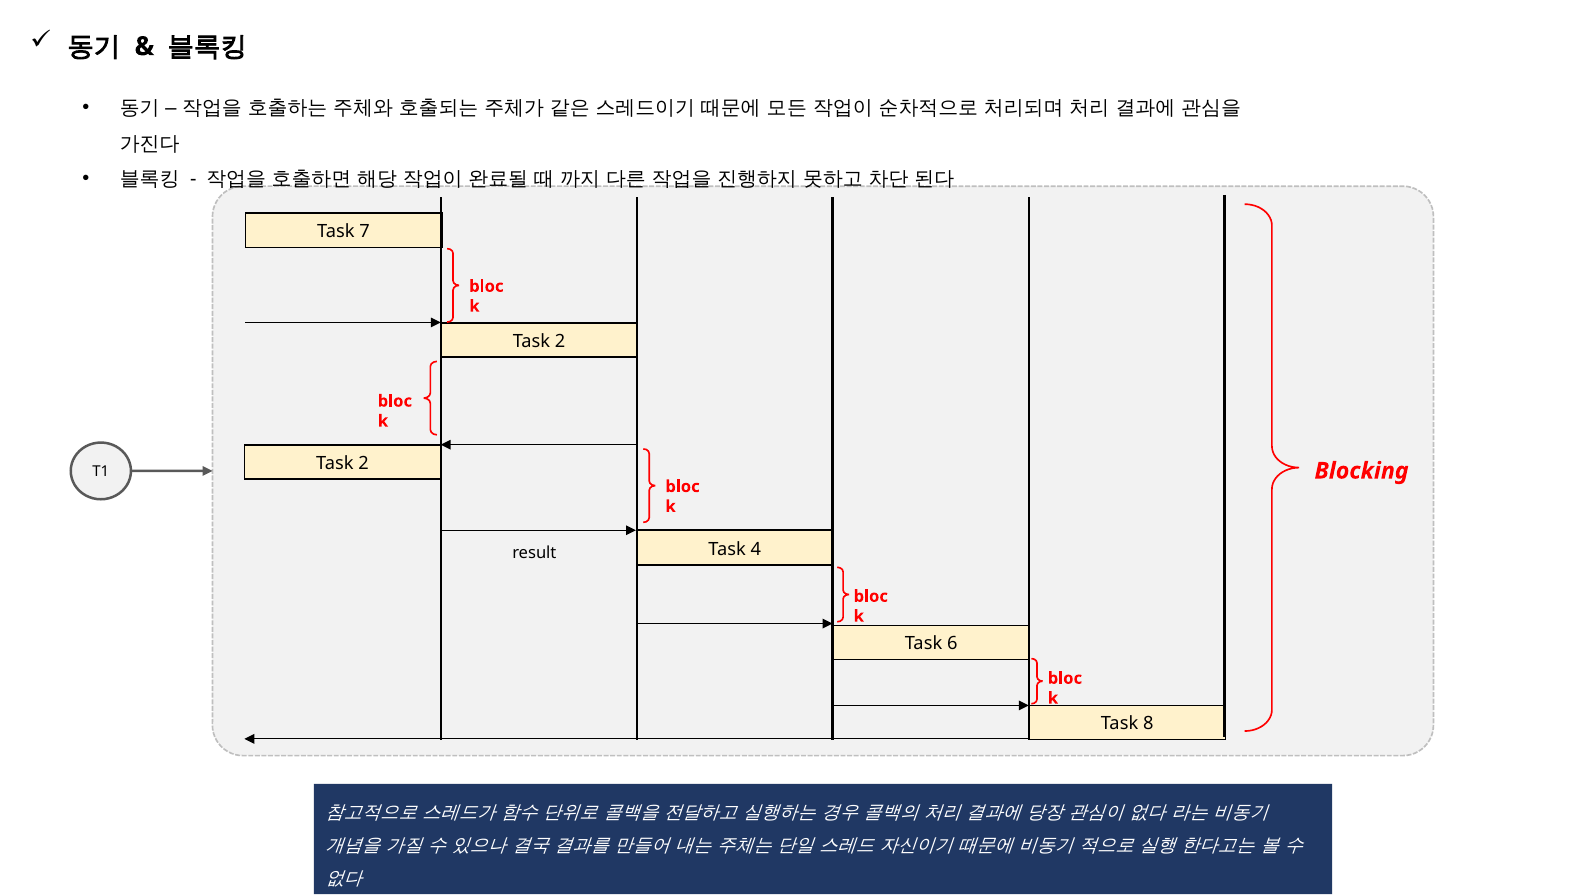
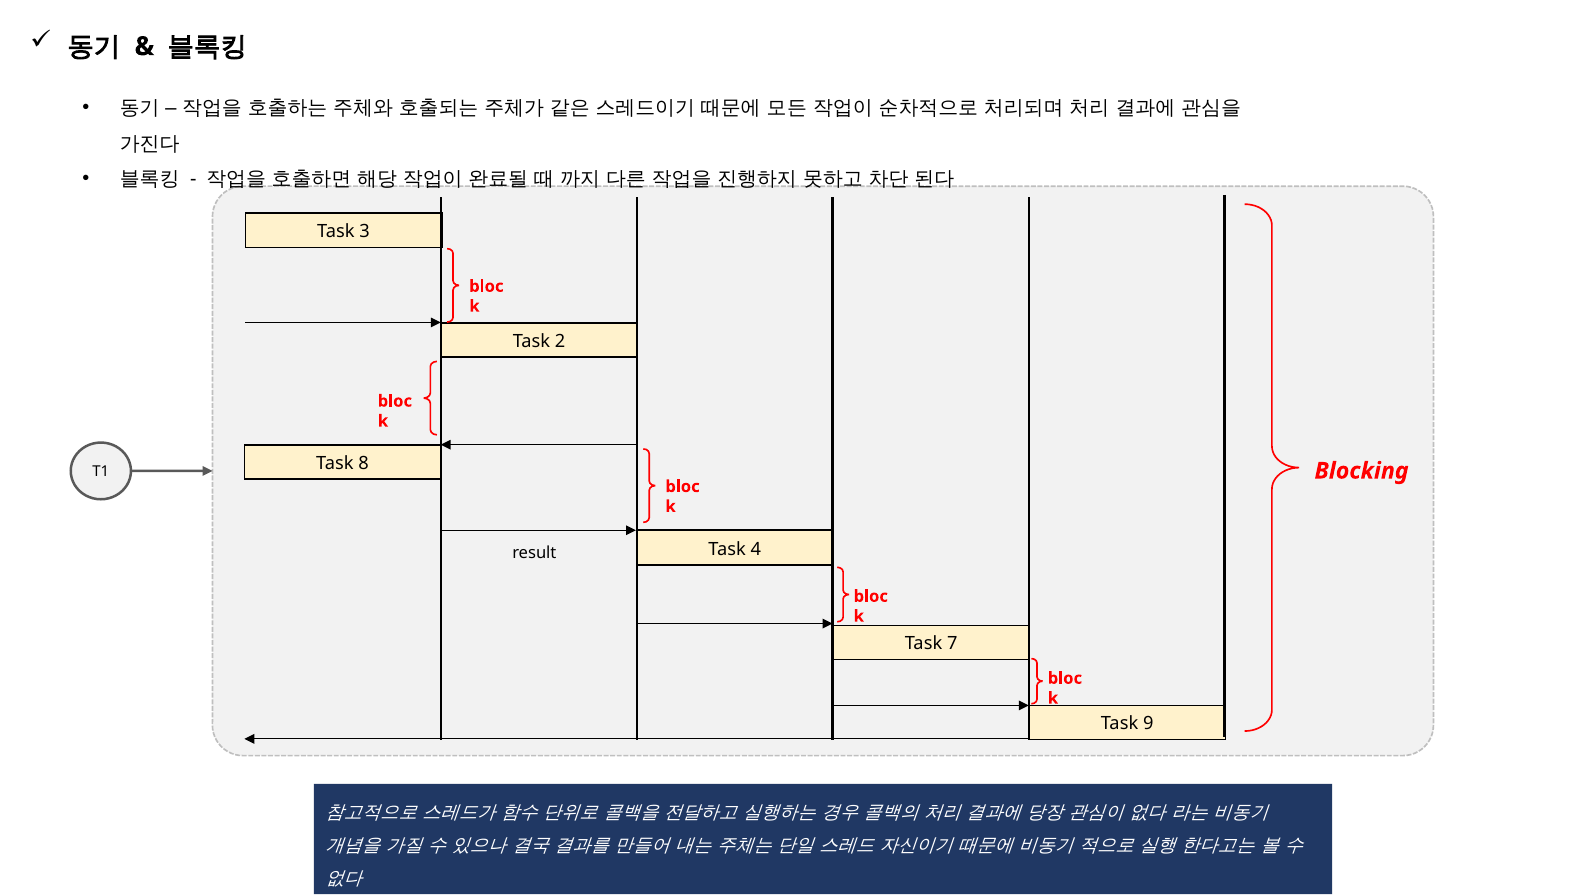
7: 7 -> 3
2 at (364, 463): 2 -> 8
6: 6 -> 7
8: 8 -> 9
